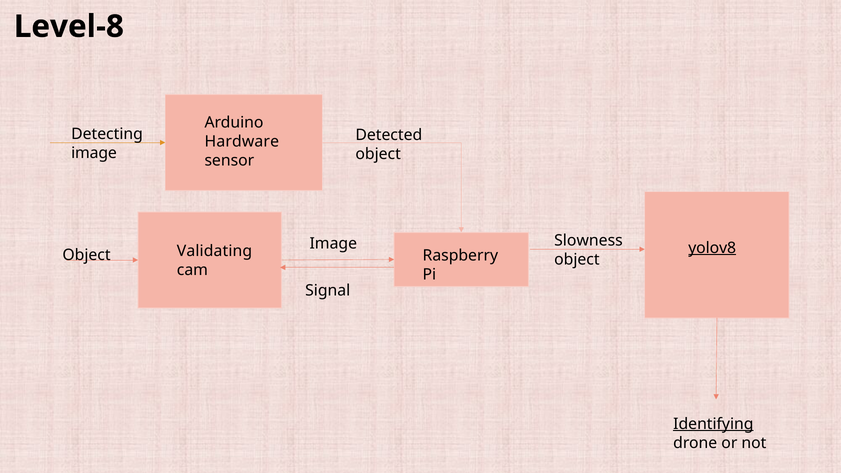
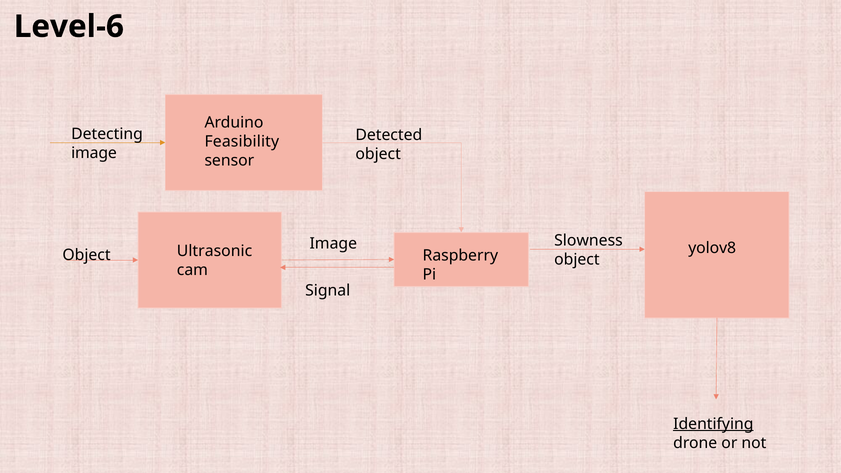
Level-8: Level-8 -> Level-6
Hardware: Hardware -> Feasibility
yolov8 underline: present -> none
Validating: Validating -> Ultrasonic
